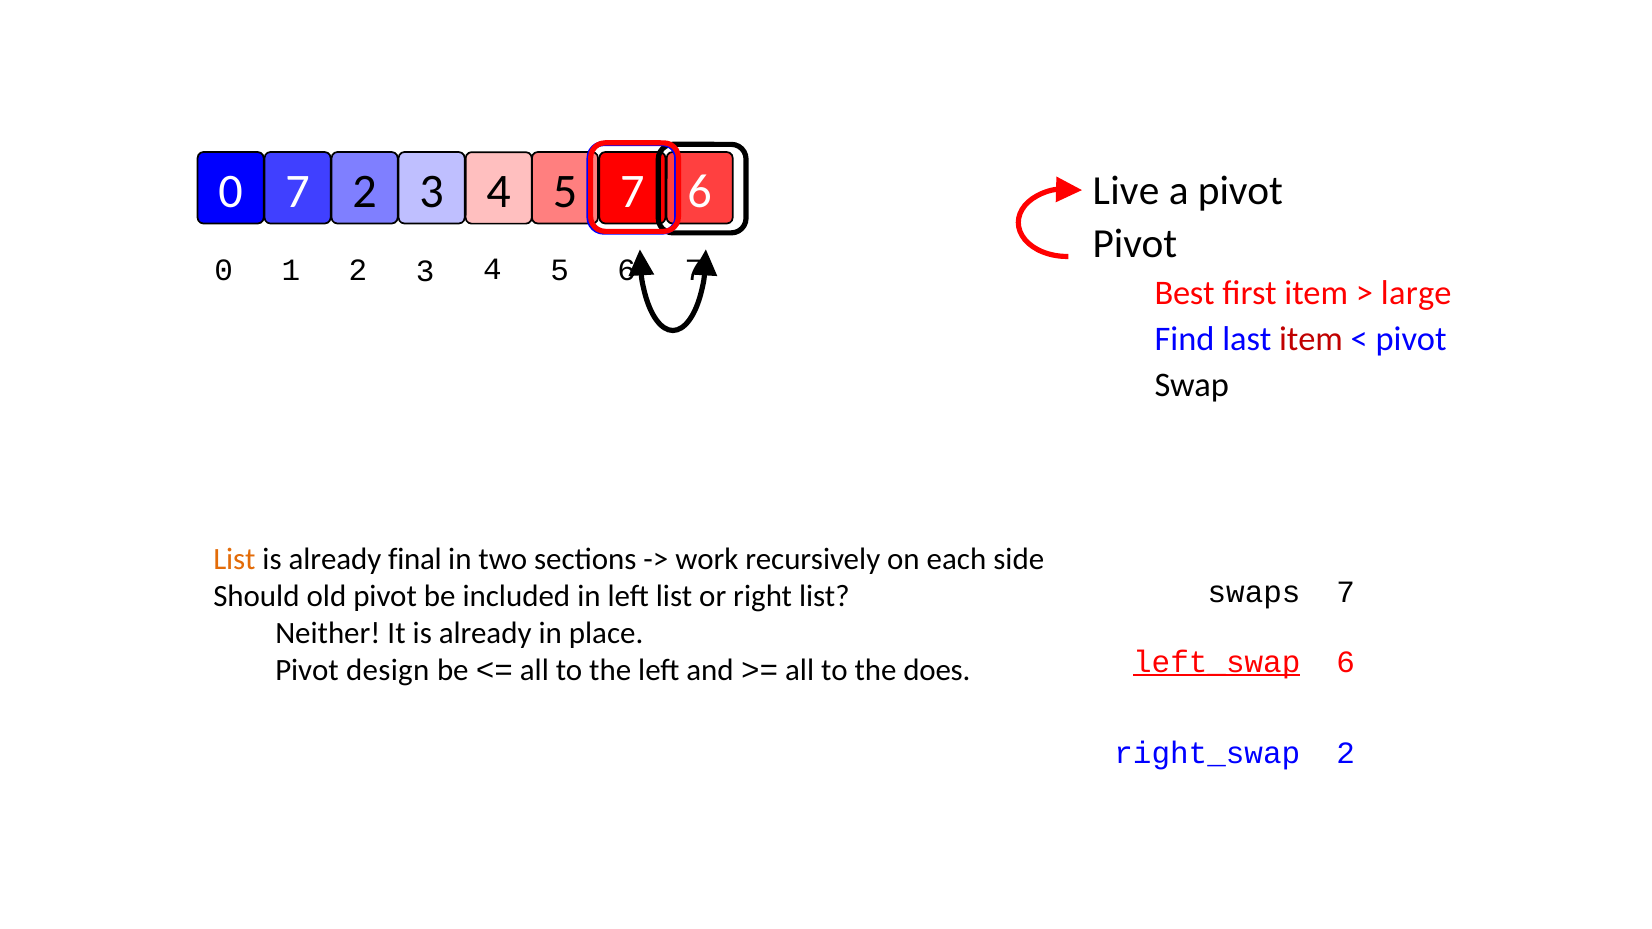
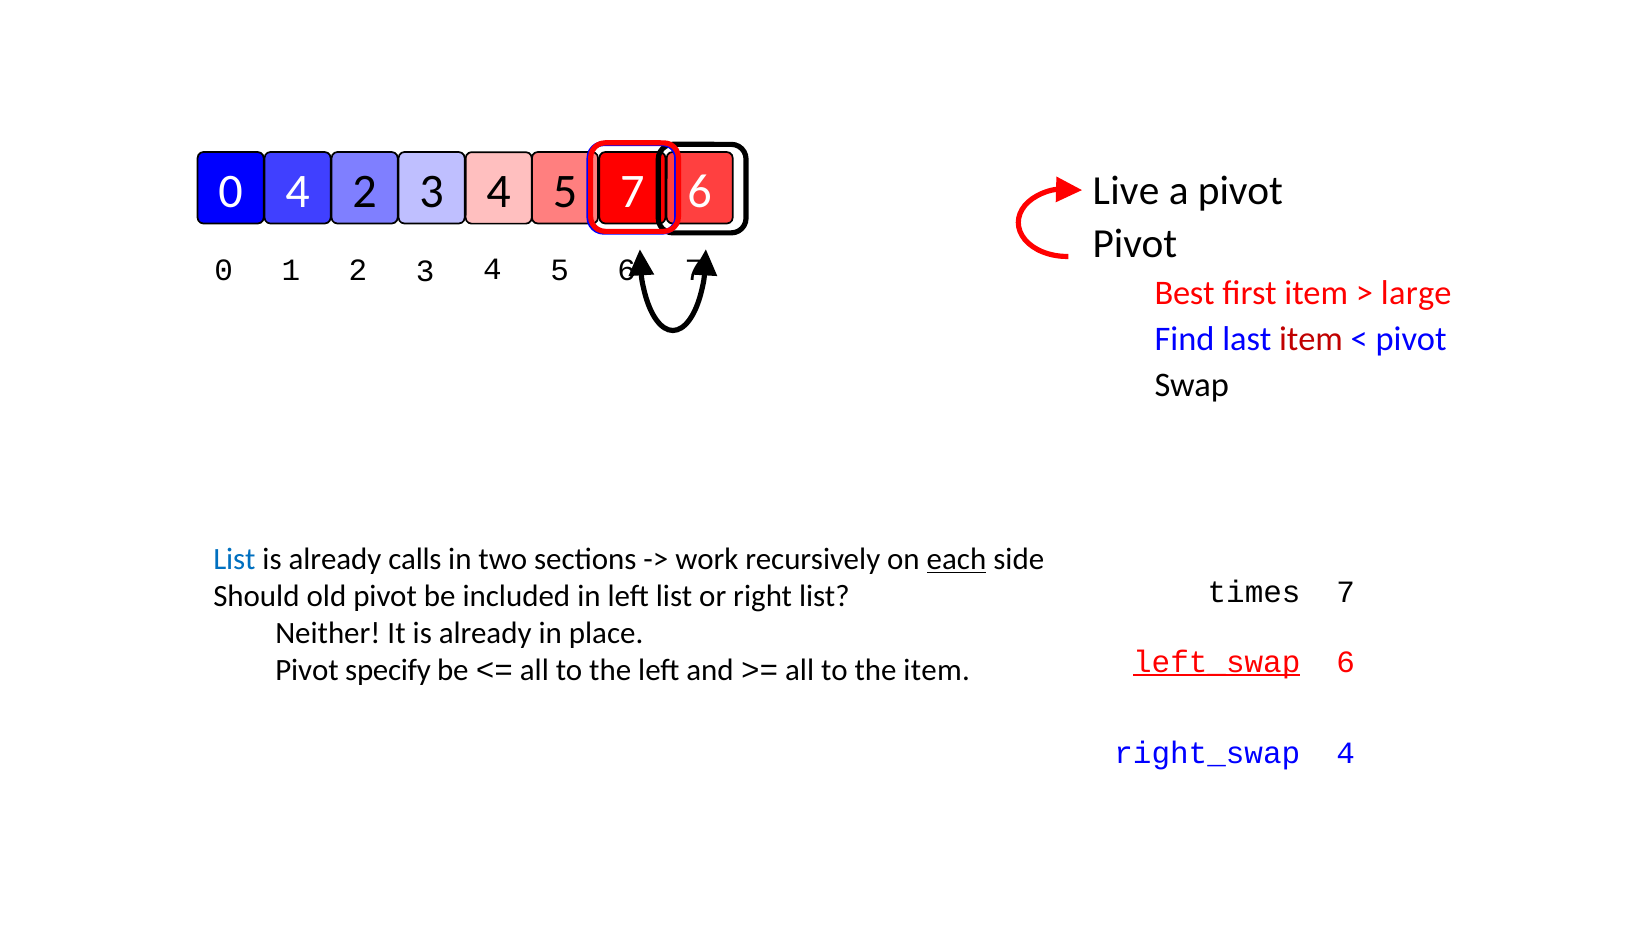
0 7: 7 -> 4
List at (234, 559) colour: orange -> blue
final: final -> calls
each underline: none -> present
swaps: swaps -> times
design: design -> specify
the does: does -> item
right_swap 2: 2 -> 4
